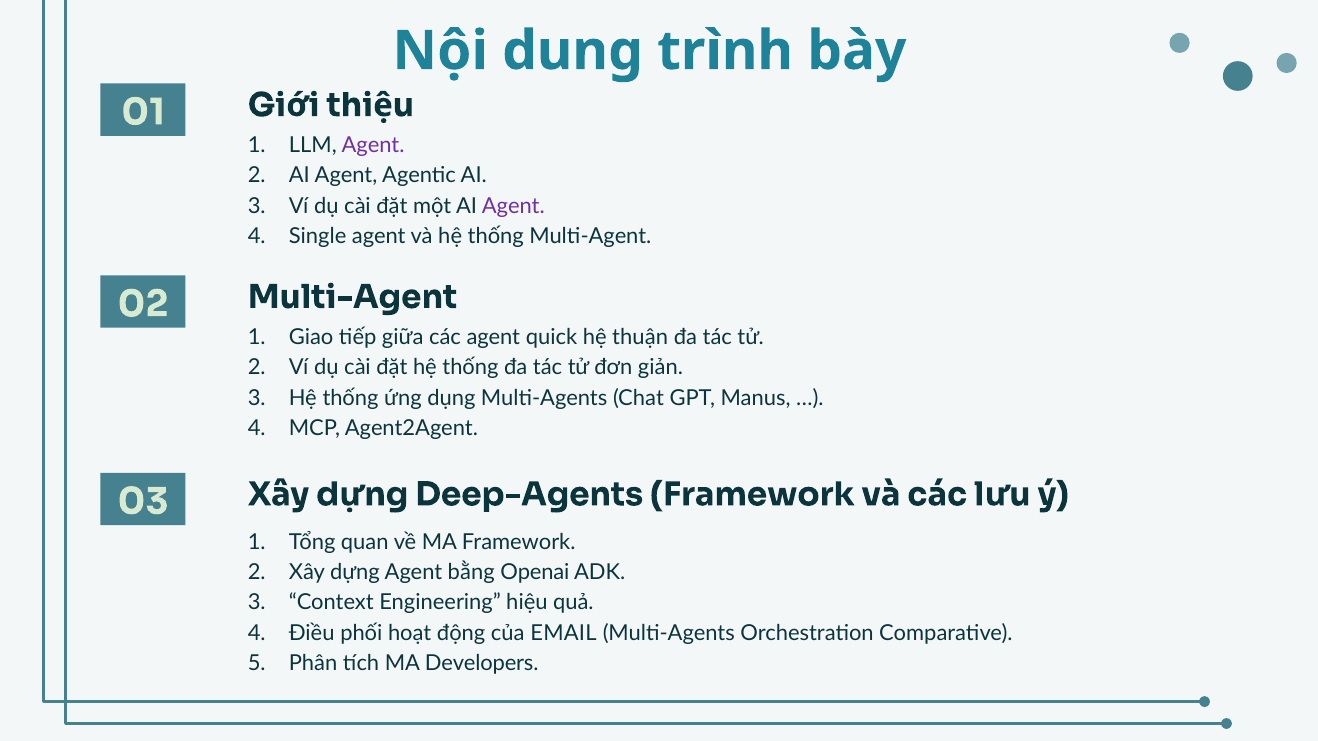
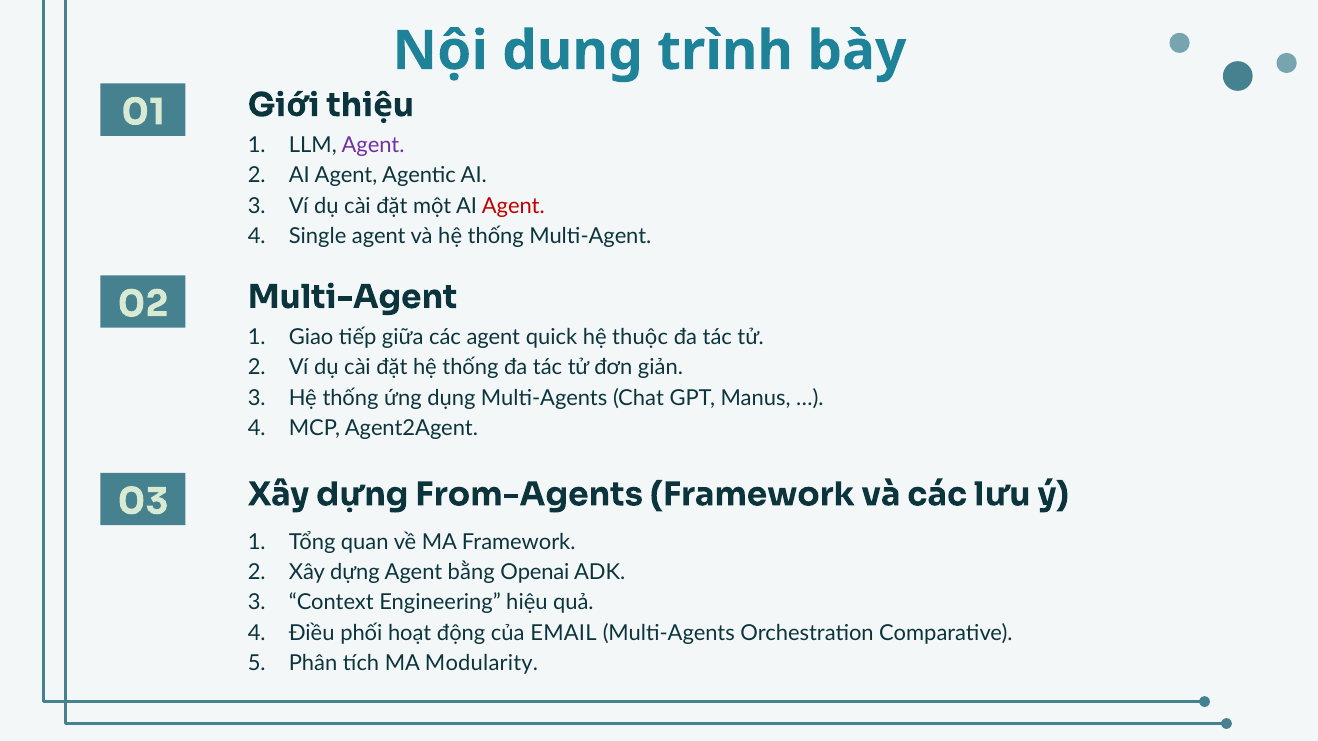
Agent at (513, 206) colour: purple -> red
thuận: thuận -> thuộc
Deep-Agents: Deep-Agents -> From-Agents
Developers: Developers -> Modularity
